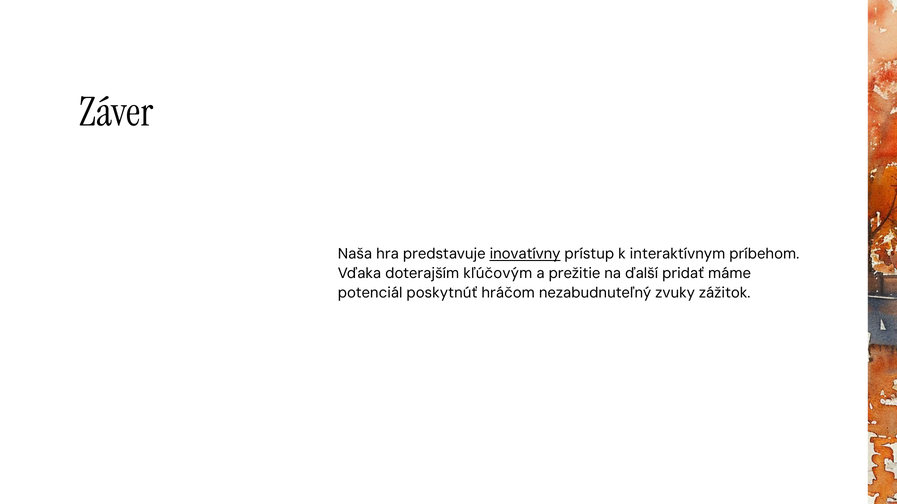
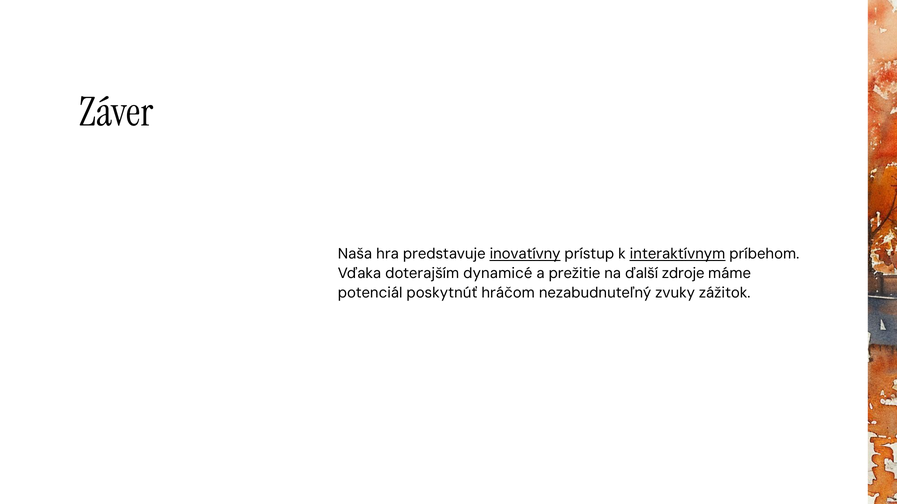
interaktívnym underline: none -> present
kľúčovým: kľúčovým -> dynamicé
pridať: pridať -> zdroje
